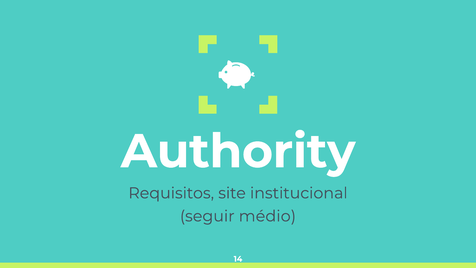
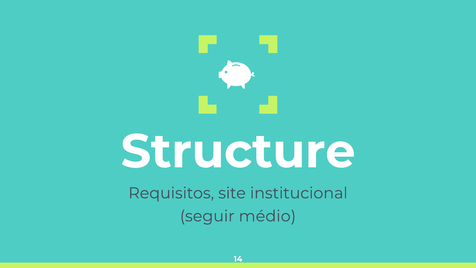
Authority: Authority -> Structure
